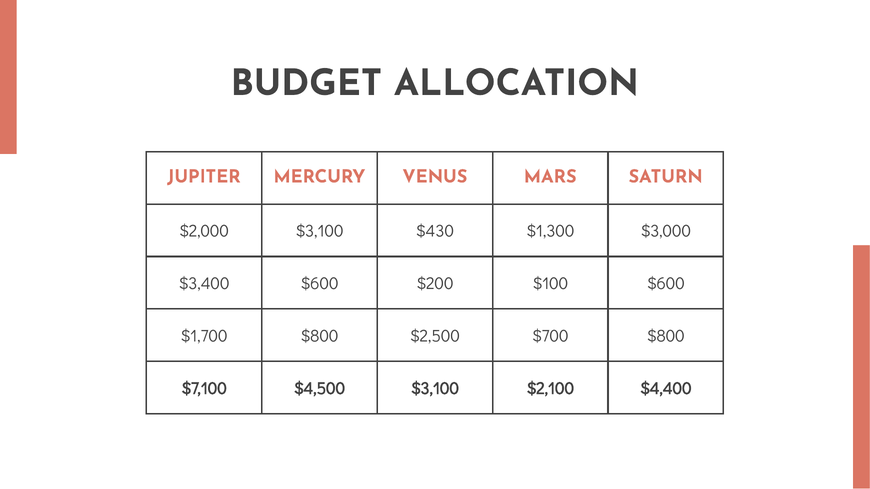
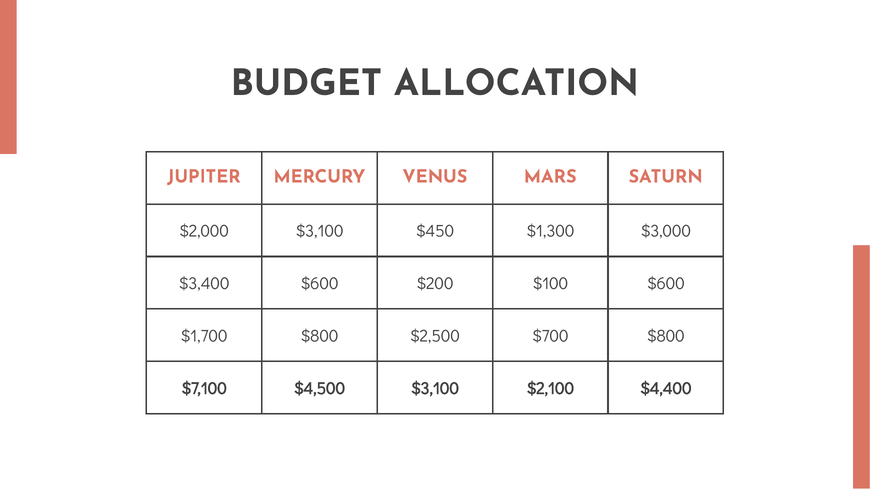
$430: $430 -> $450
